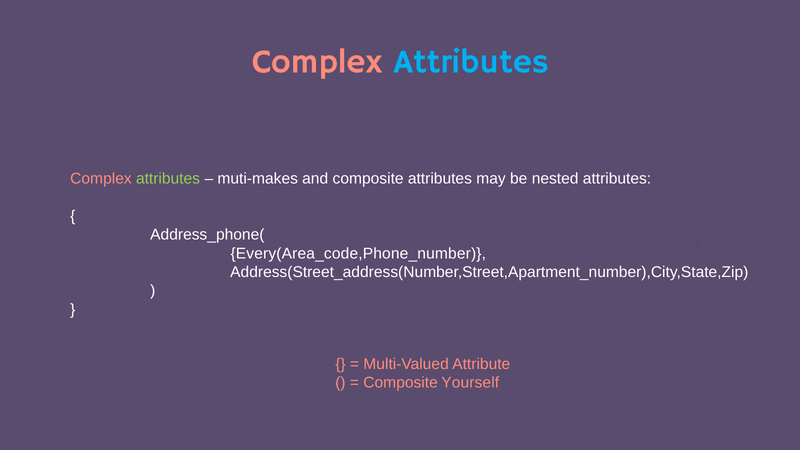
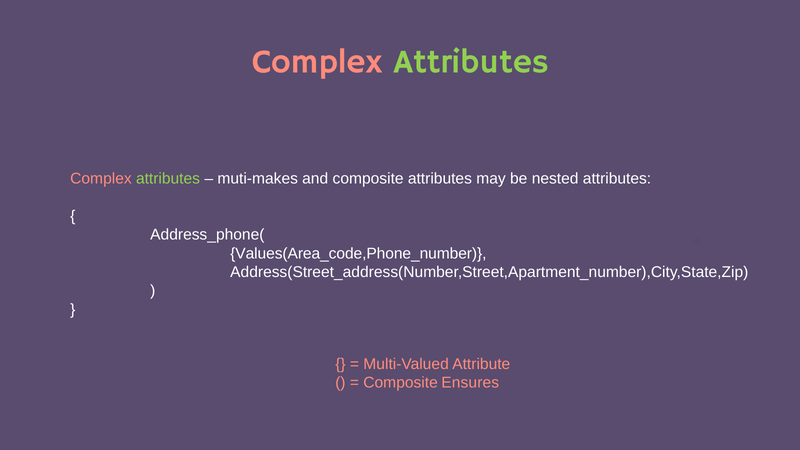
Attributes at (471, 62) colour: light blue -> light green
Every(Area_code,Phone_number: Every(Area_code,Phone_number -> Values(Area_code,Phone_number
Yourself: Yourself -> Ensures
